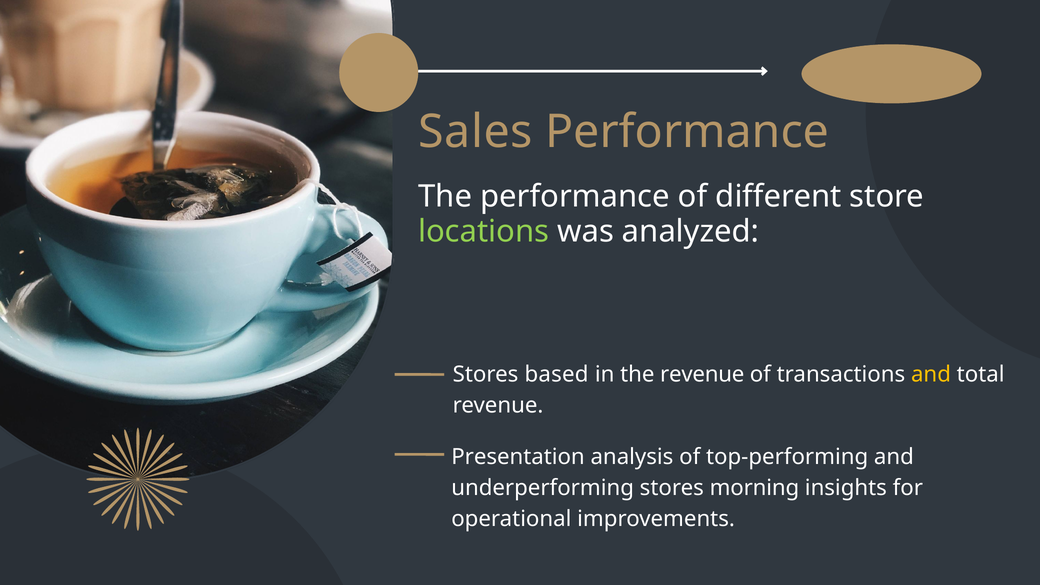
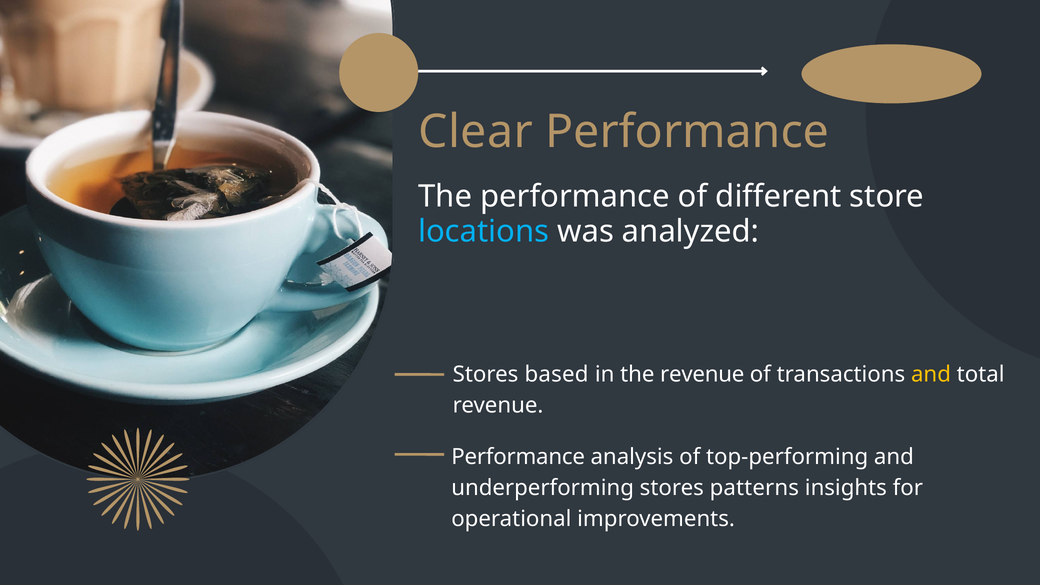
Sales: Sales -> Clear
locations colour: light green -> light blue
Presentation at (518, 457): Presentation -> Performance
morning: morning -> patterns
